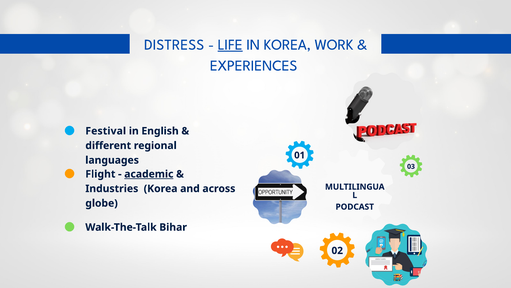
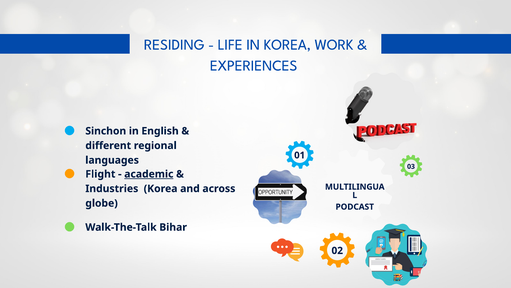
DISTRESS: DISTRESS -> RESIDING
LIFE underline: present -> none
Festival: Festival -> Sinchon
